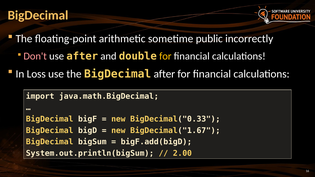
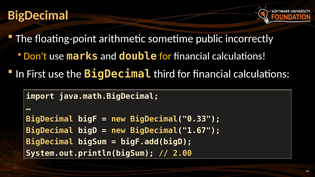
Don't colour: pink -> yellow
use after: after -> marks
Loss: Loss -> First
BigDecimal after: after -> third
